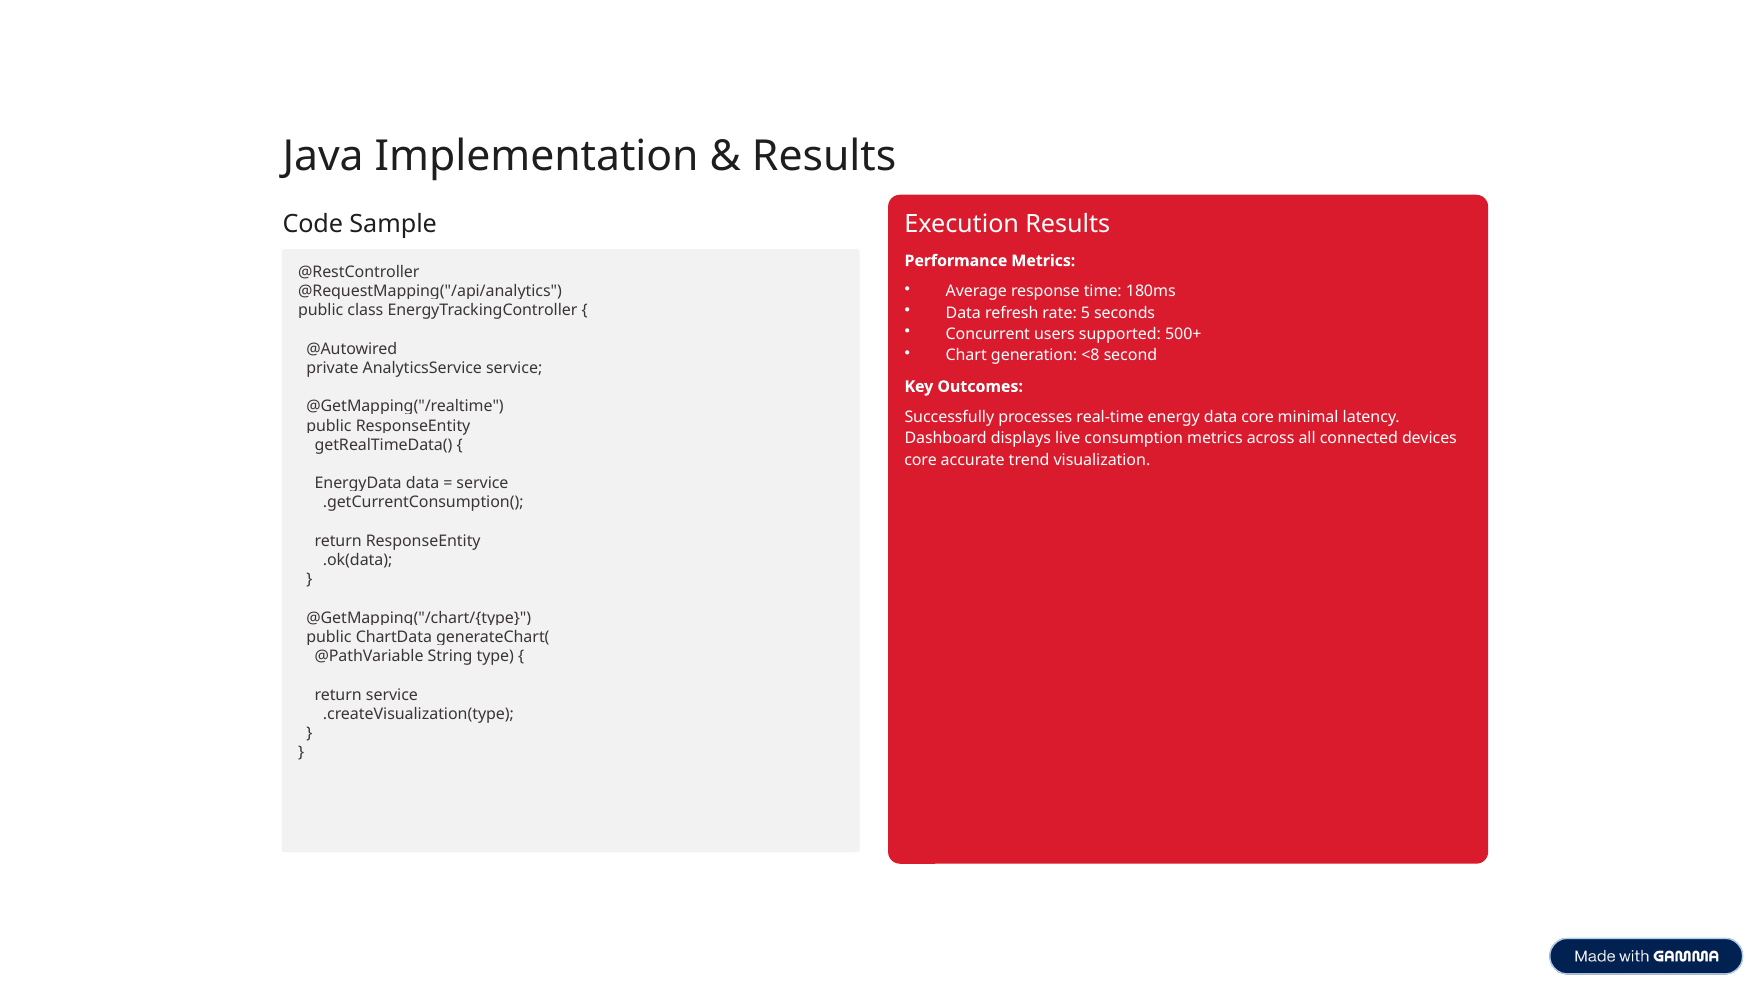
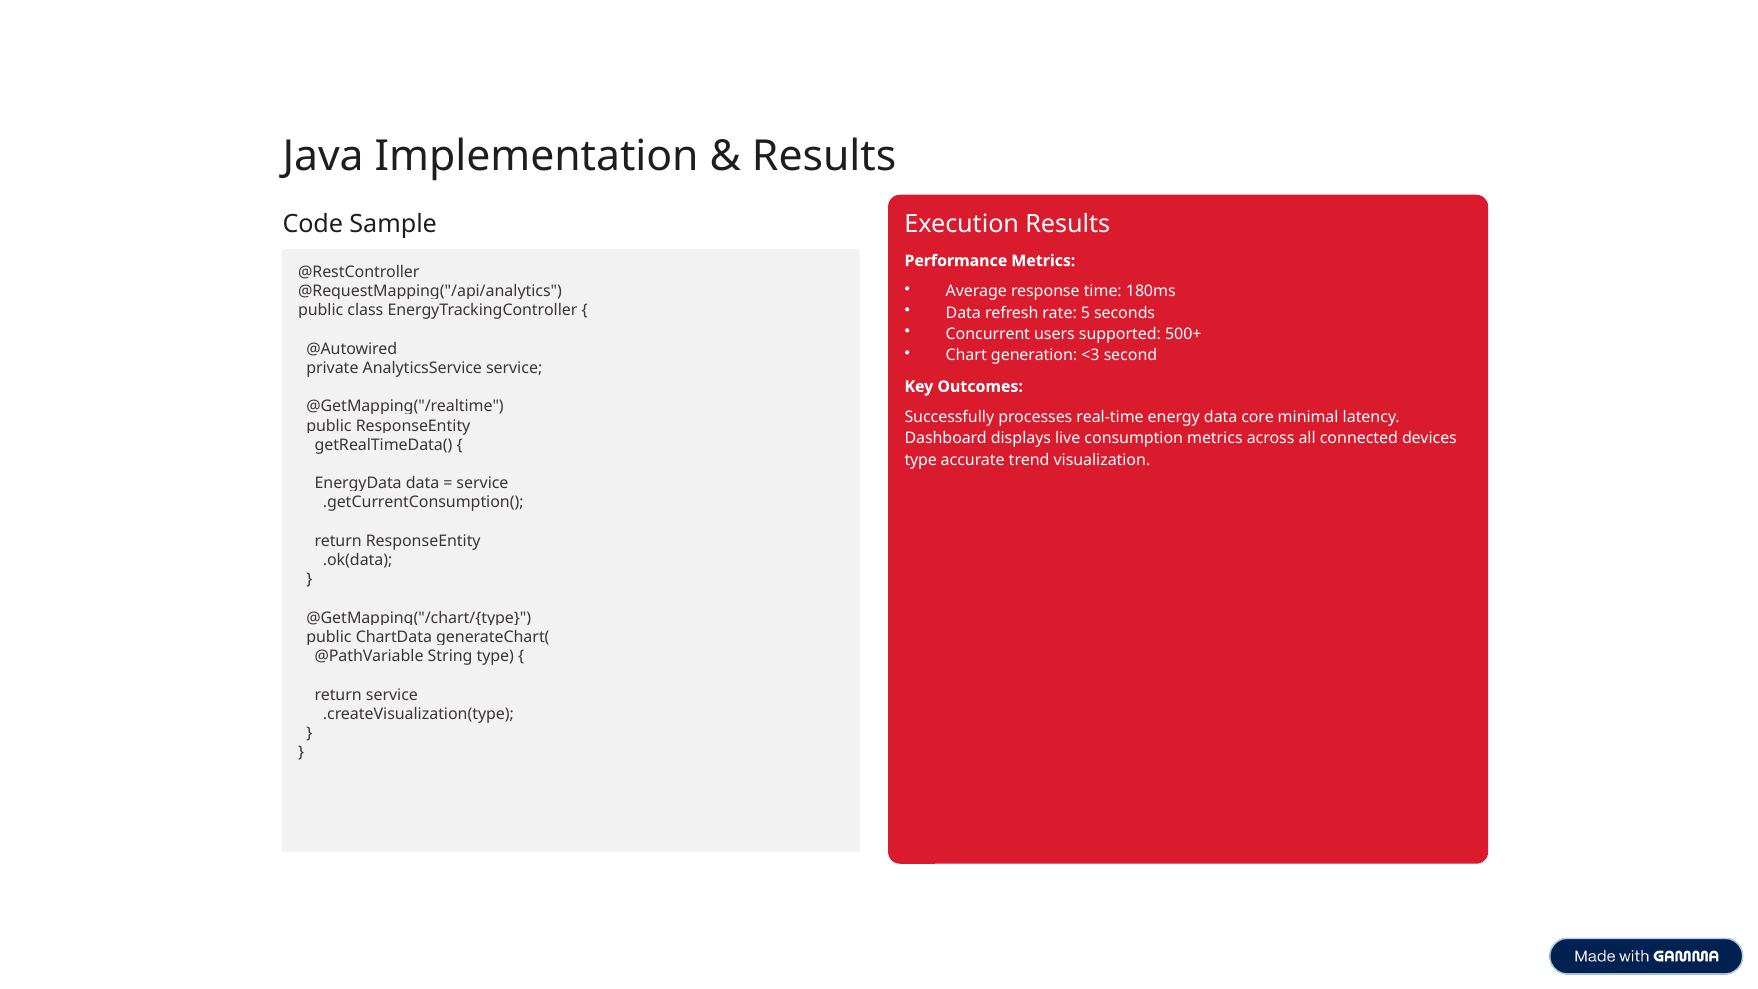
<8: <8 -> <3
core at (921, 460): core -> type
